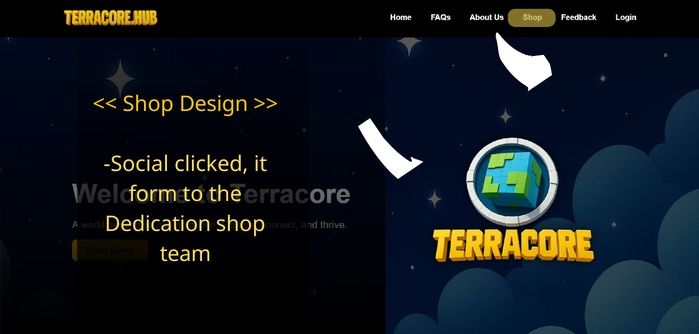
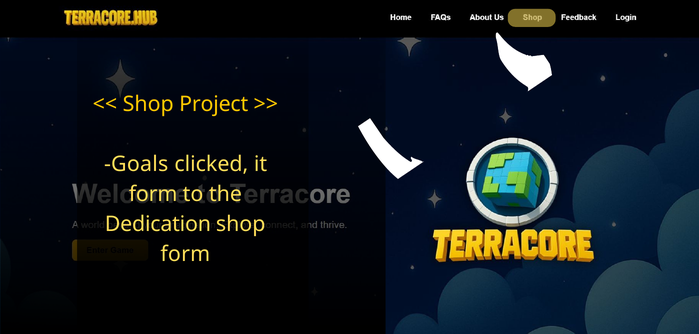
Design: Design -> Project
Social: Social -> Goals
team at (186, 254): team -> form
